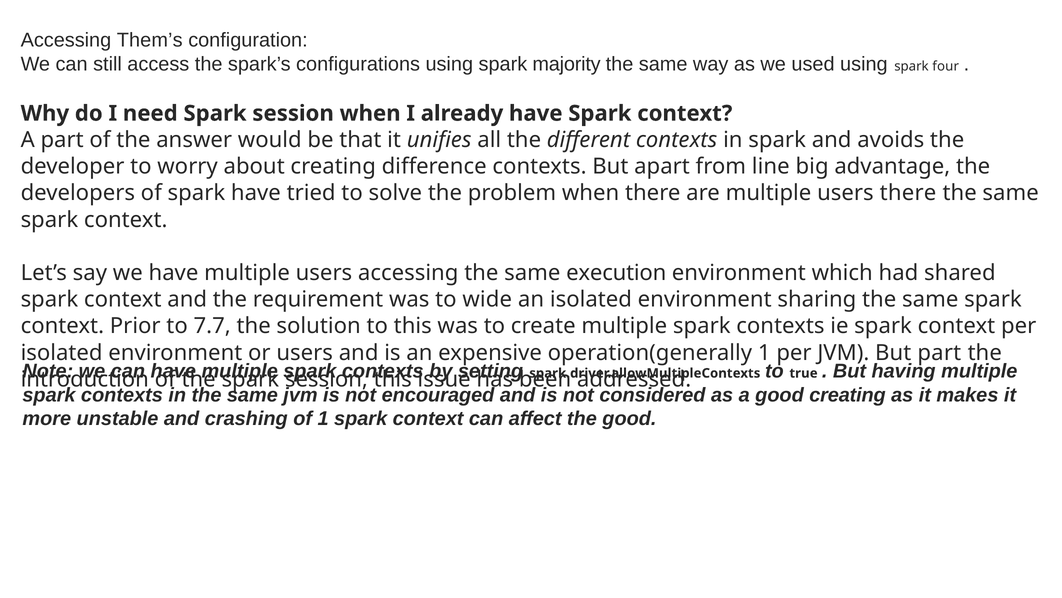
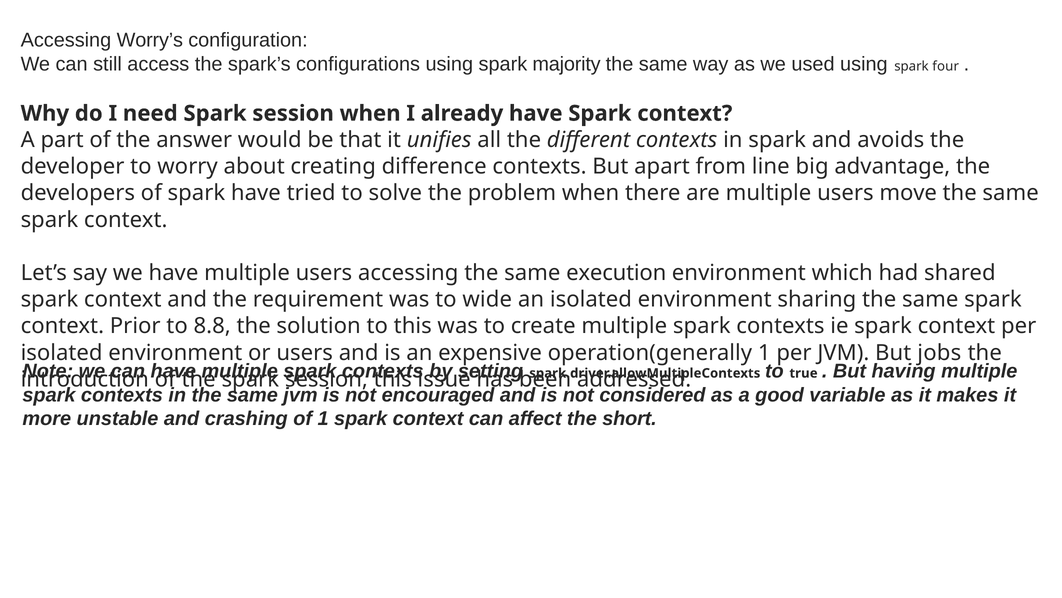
Them’s: Them’s -> Worry’s
users there: there -> move
7.7: 7.7 -> 8.8
But part: part -> jobs
good creating: creating -> variable
the good: good -> short
